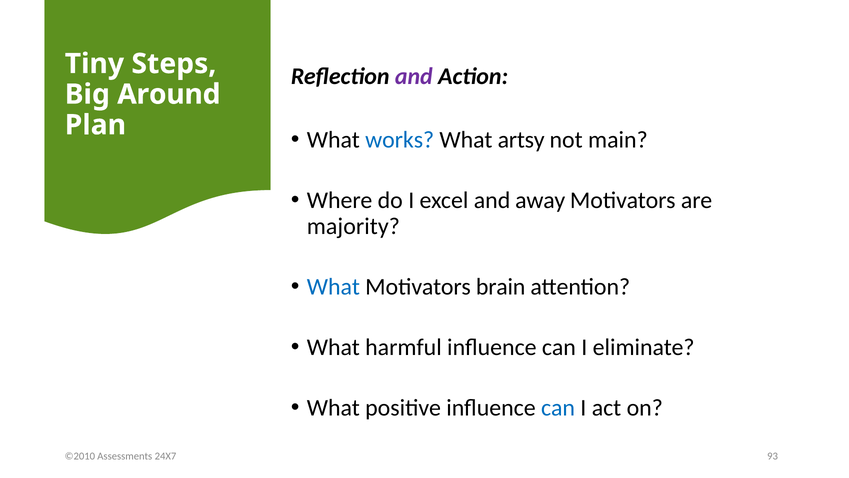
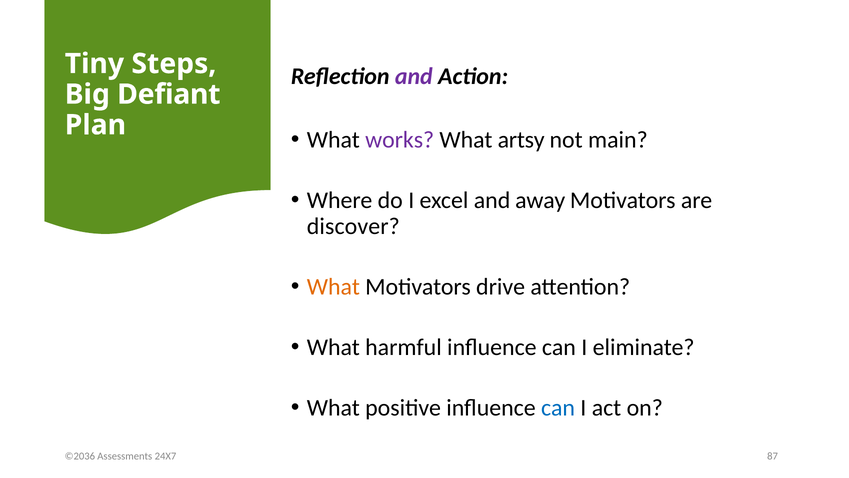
Around: Around -> Defiant
works colour: blue -> purple
majority: majority -> discover
What at (333, 287) colour: blue -> orange
brain: brain -> drive
©2010: ©2010 -> ©2036
93: 93 -> 87
